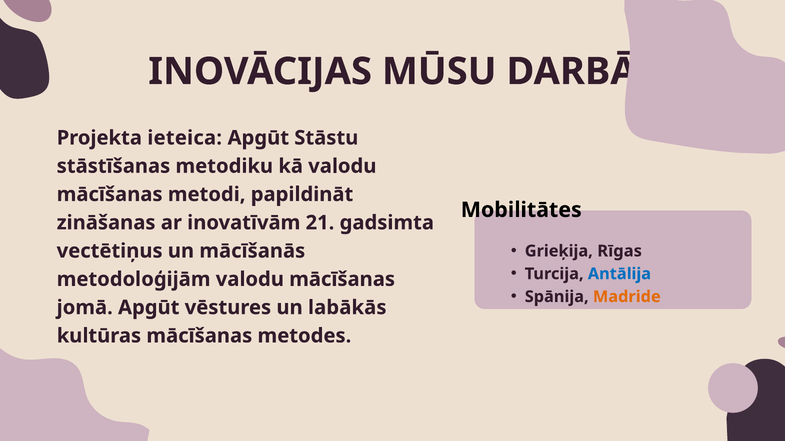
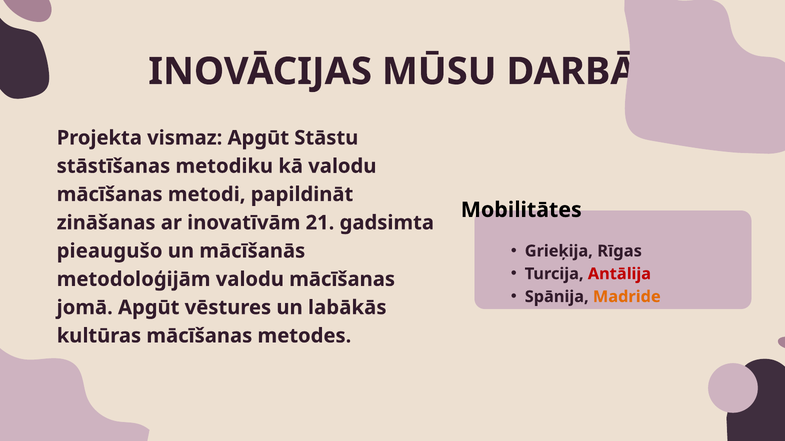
ieteica: ieteica -> vismaz
vectētiņus: vectētiņus -> pieaugušo
Antālija colour: blue -> red
